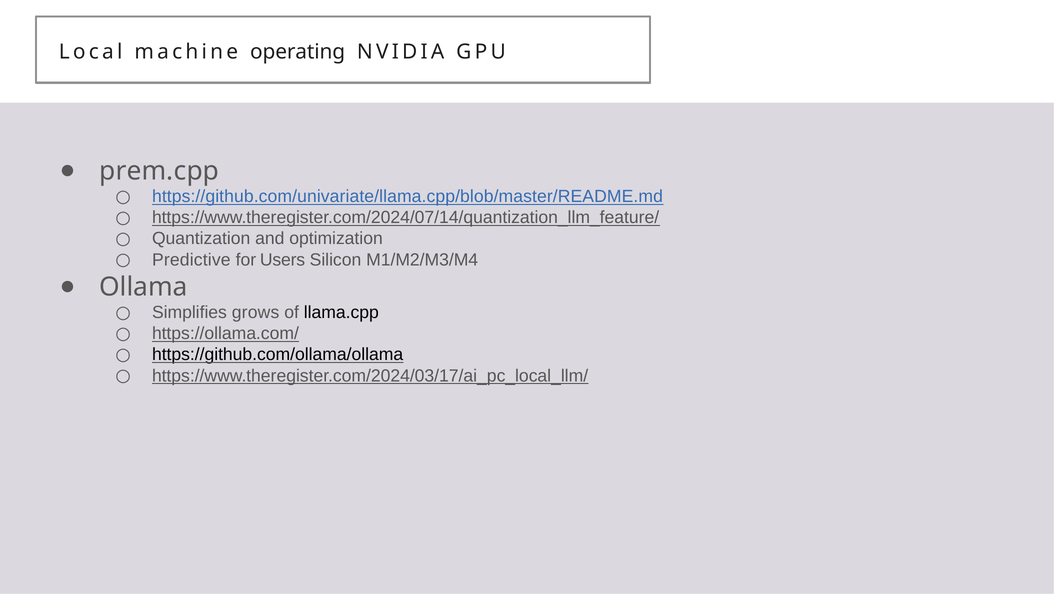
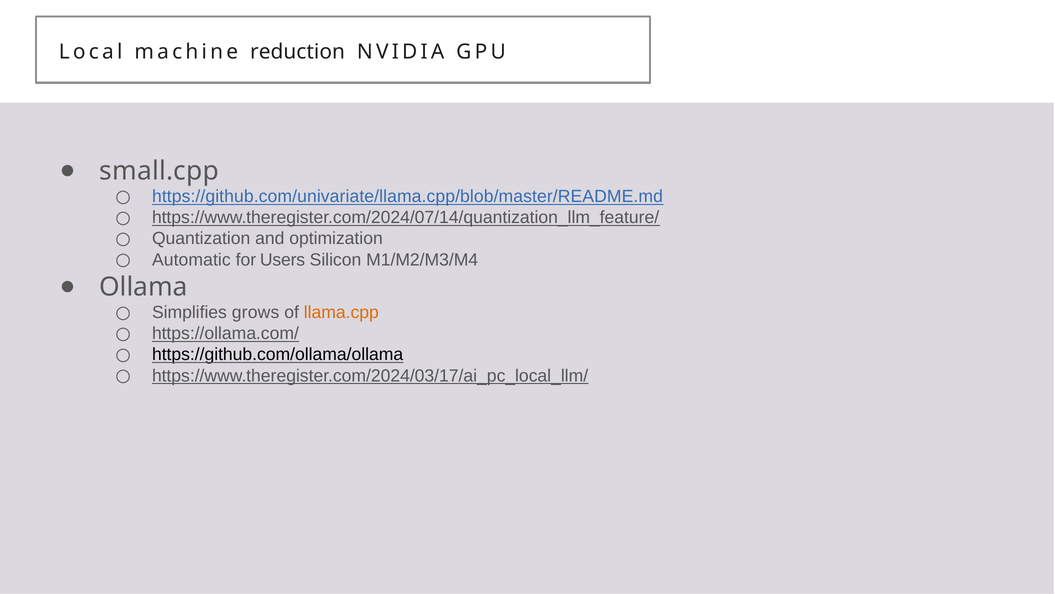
operating: operating -> reduction
prem.cpp: prem.cpp -> small.cpp
Predictive: Predictive -> Automatic
llama.cpp colour: black -> orange
